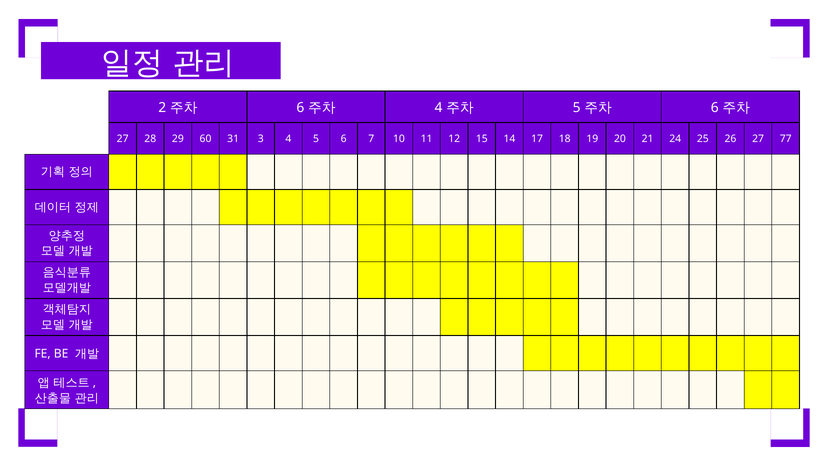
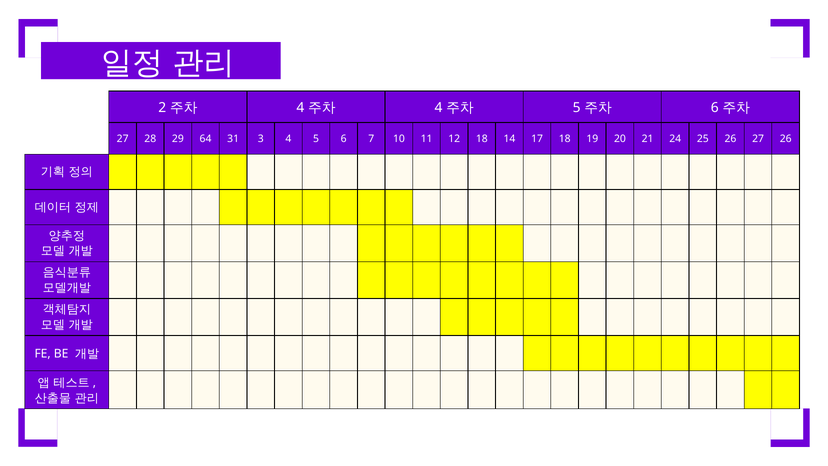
6 at (300, 107): 6 -> 4
60: 60 -> 64
12 15: 15 -> 18
27 77: 77 -> 26
